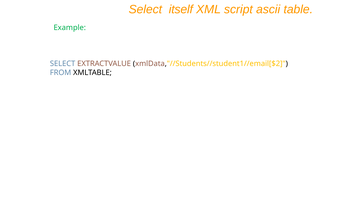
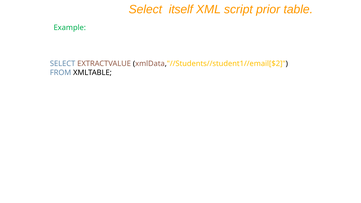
ascii: ascii -> prior
